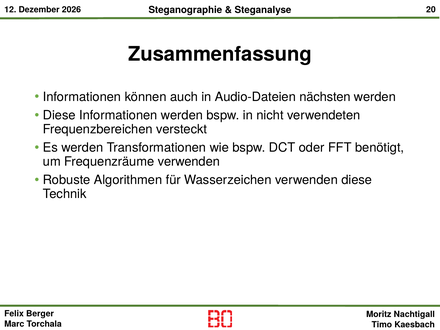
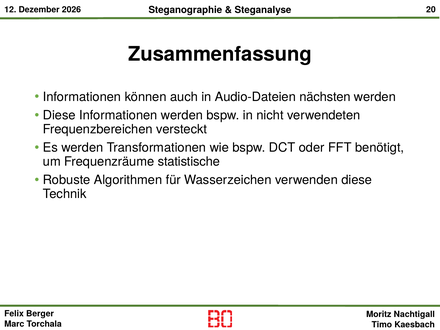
Frequenzräume verwenden: verwenden -> statistische
